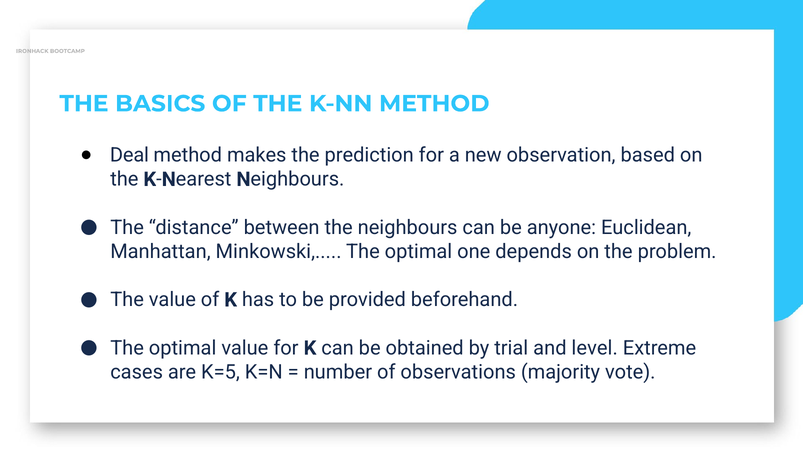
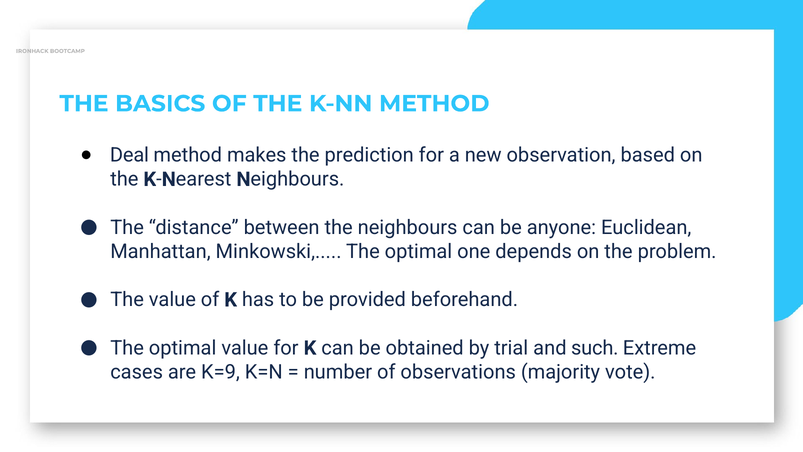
level: level -> such
K=5: K=5 -> K=9
